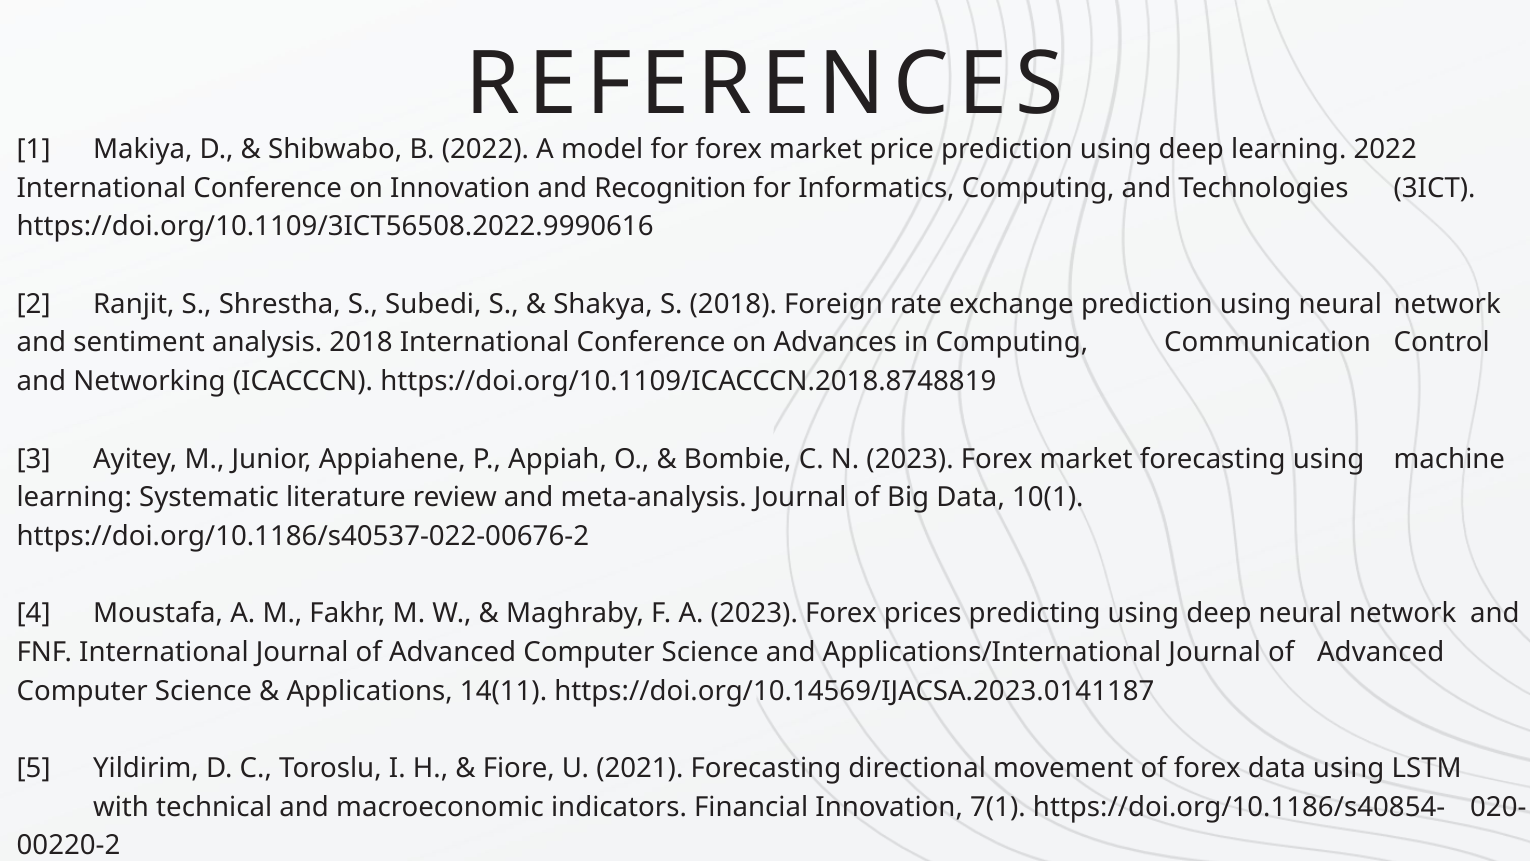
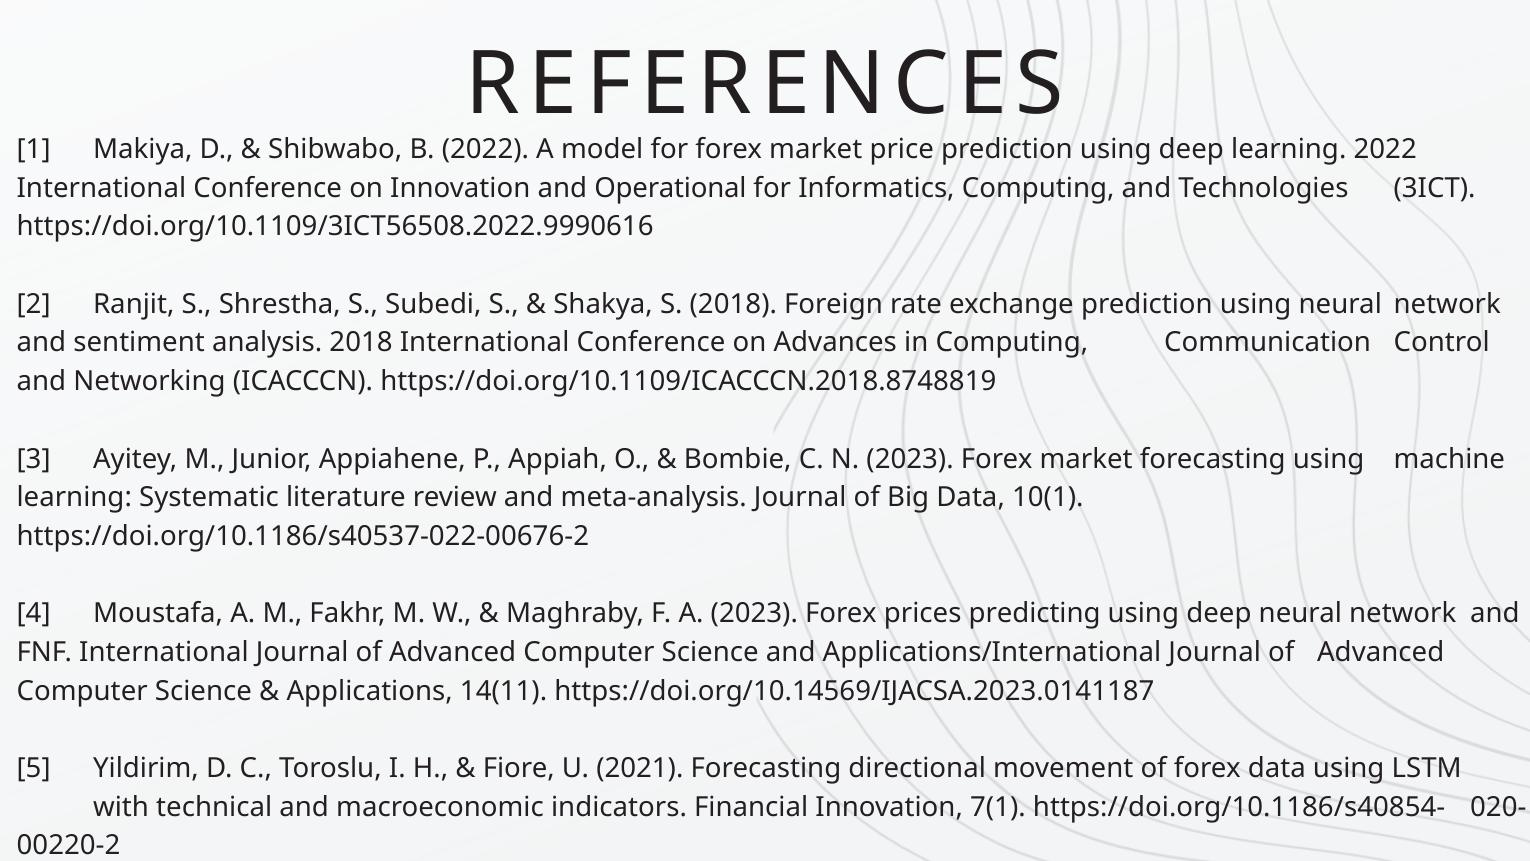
Recognition: Recognition -> Operational
